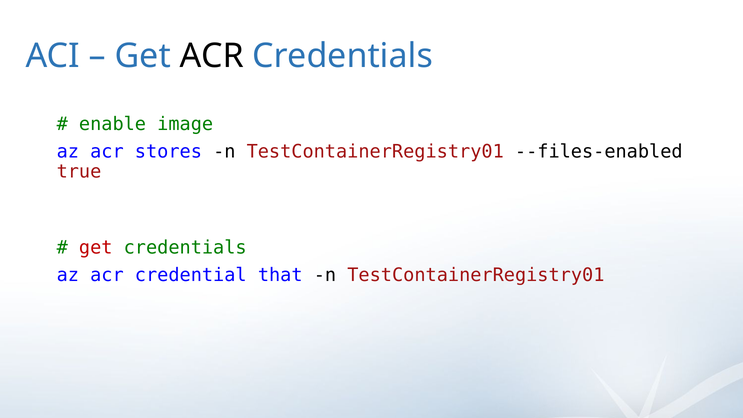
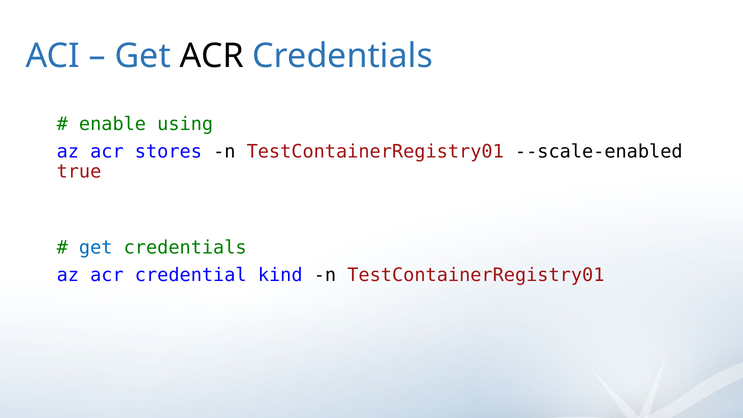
image: image -> using
--files-enabled: --files-enabled -> --scale-enabled
get at (96, 247) colour: red -> blue
that: that -> kind
